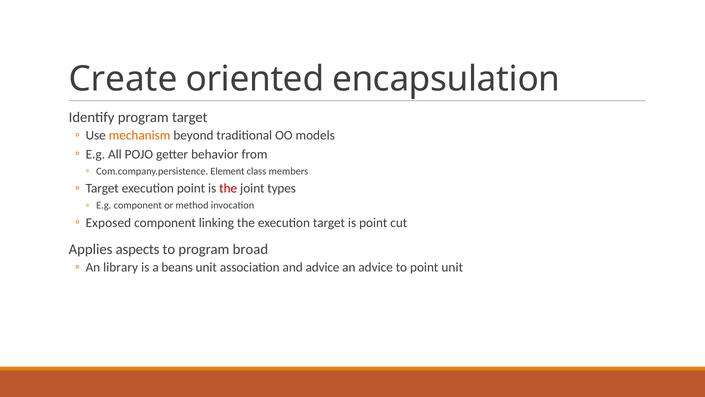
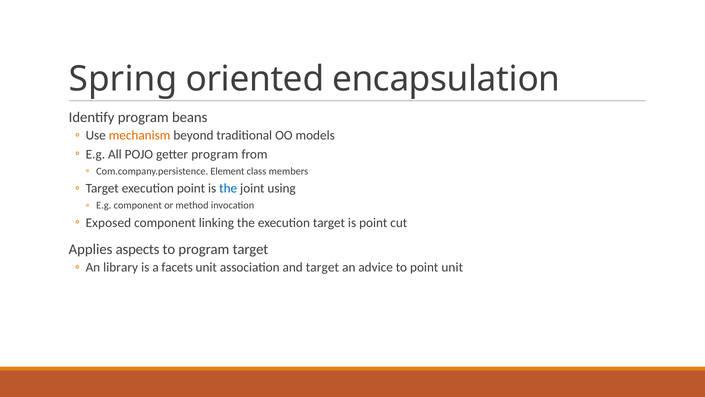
Create: Create -> Spring
program target: target -> beans
getter behavior: behavior -> program
the at (228, 188) colour: red -> blue
types: types -> using
program broad: broad -> target
beans: beans -> facets
and advice: advice -> target
